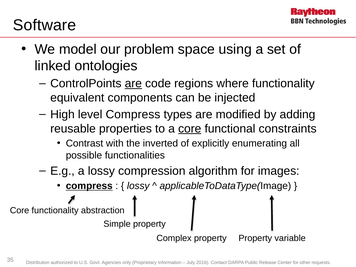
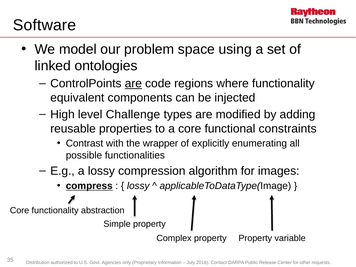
level Compress: Compress -> Challenge
core at (190, 129) underline: present -> none
inverted: inverted -> wrapper
